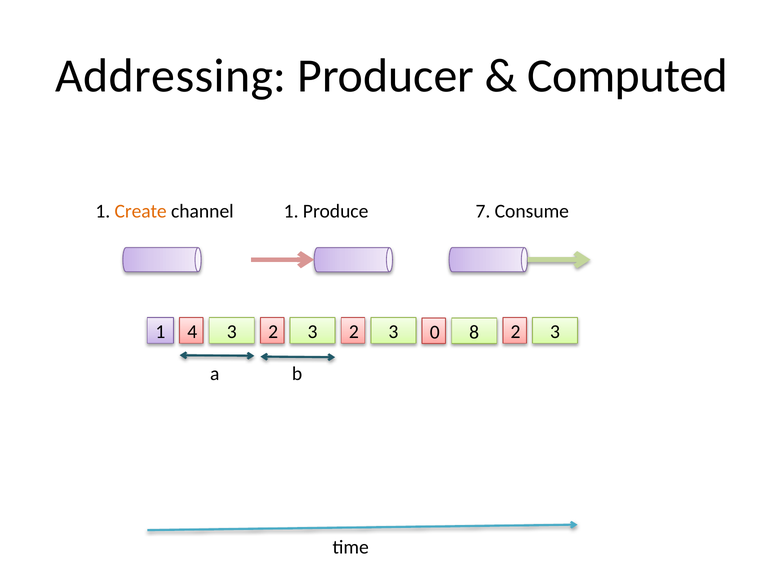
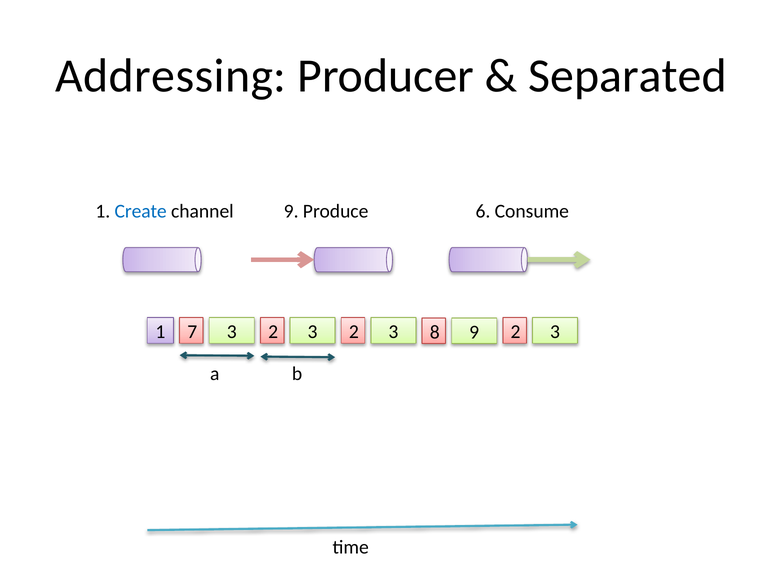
Computed: Computed -> Separated
Create colour: orange -> blue
channel 1: 1 -> 9
7: 7 -> 6
4: 4 -> 7
0: 0 -> 8
3 8: 8 -> 9
